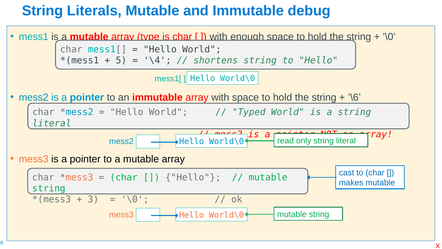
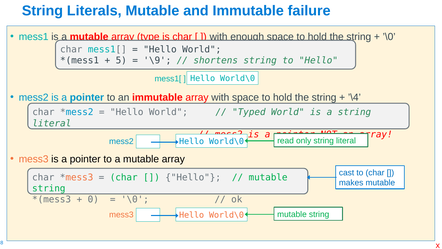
debug: debug -> failure
\4: \4 -> \9
’\6: ’\6 -> ’\4
3: 3 -> 0
